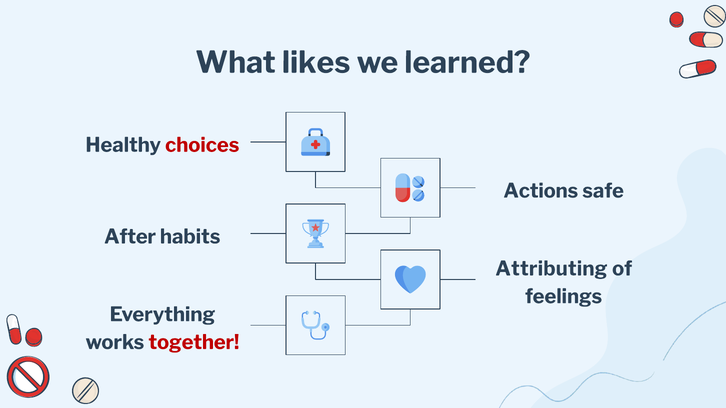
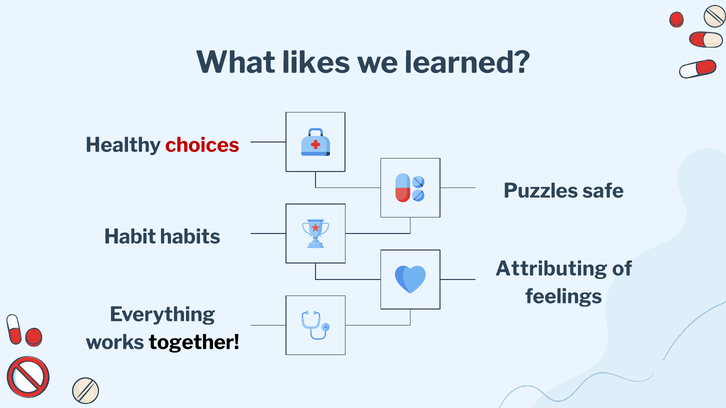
Actions: Actions -> Puzzles
After: After -> Habit
together colour: red -> black
